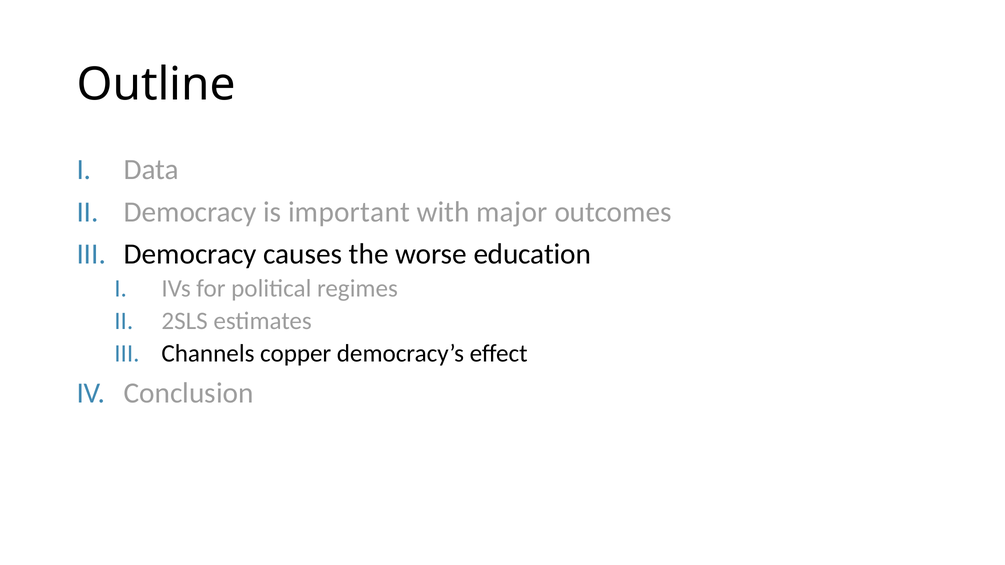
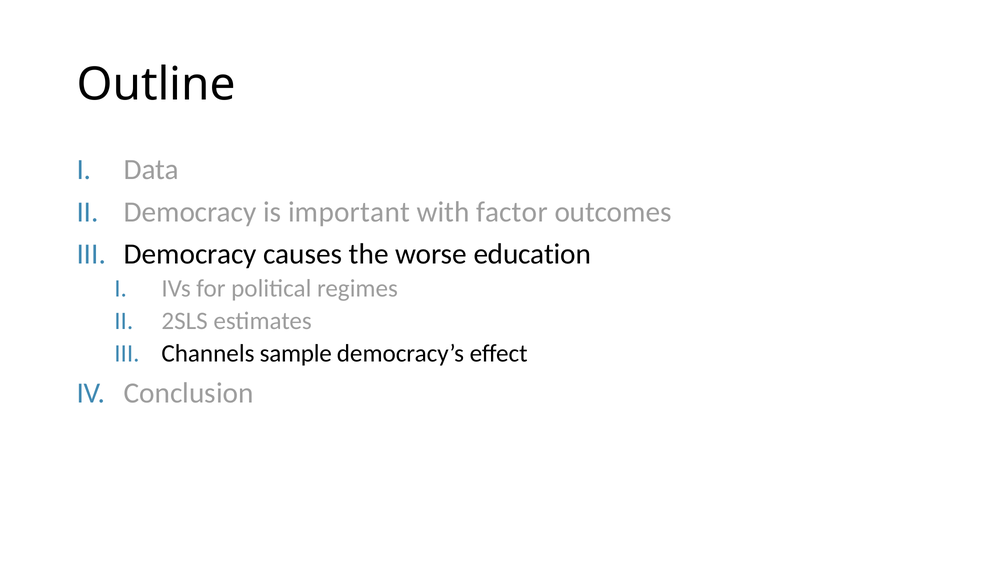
major: major -> factor
copper: copper -> sample
